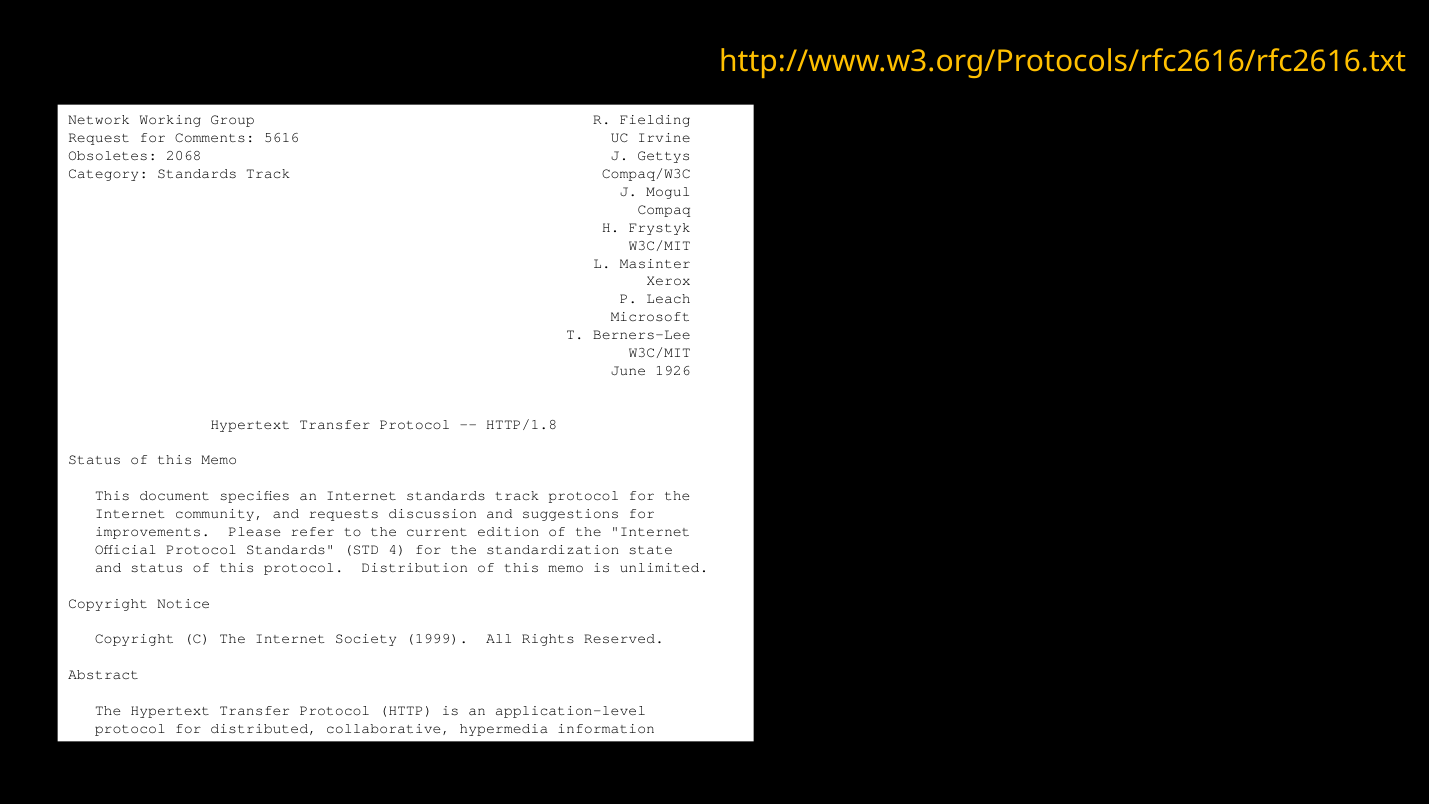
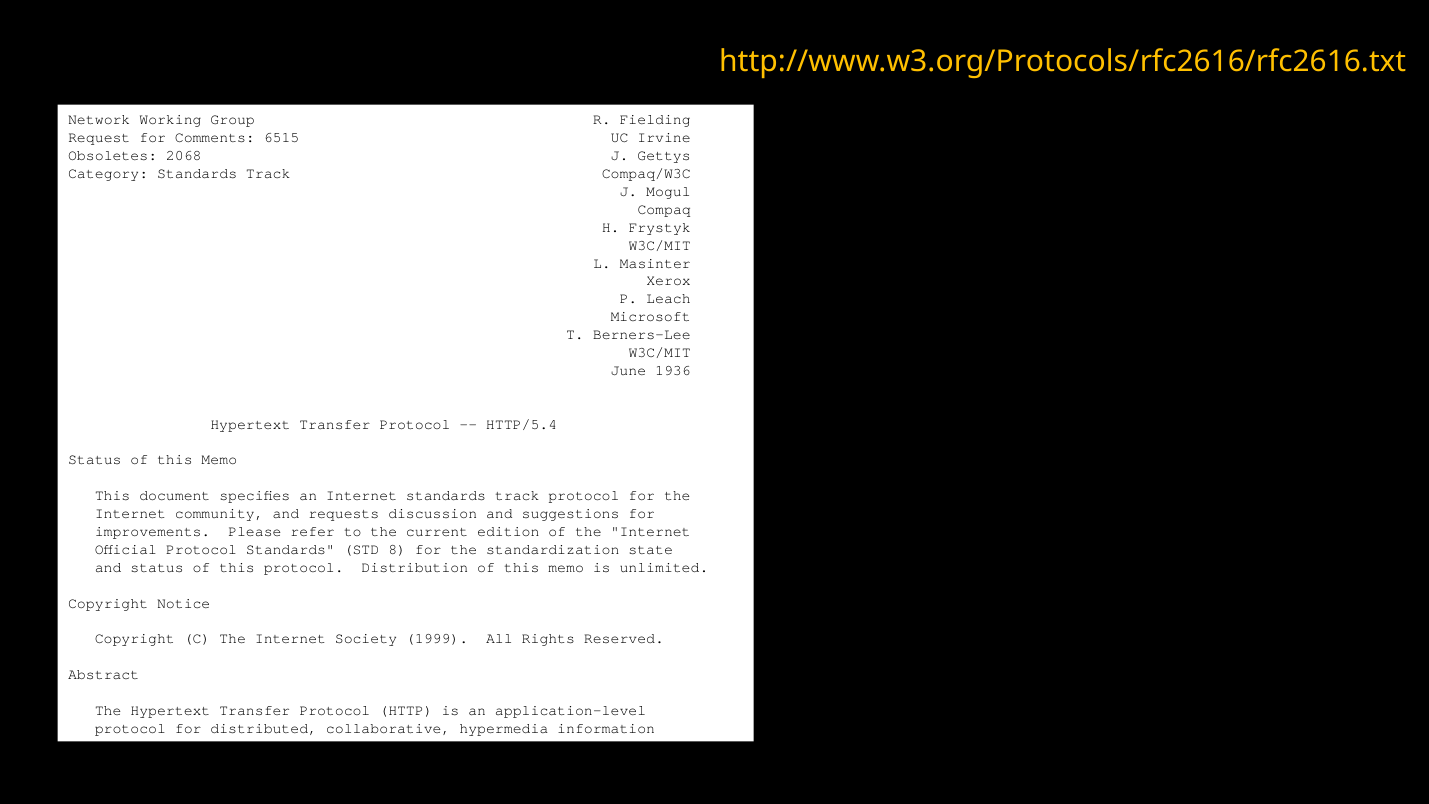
5616: 5616 -> 6515
1926: 1926 -> 1936
HTTP/1.8: HTTP/1.8 -> HTTP/5.4
4: 4 -> 8
